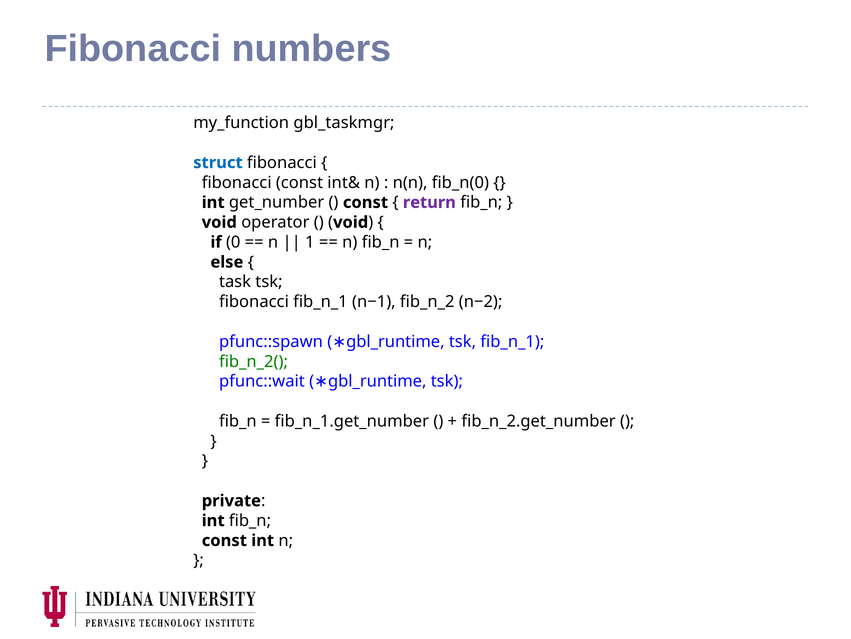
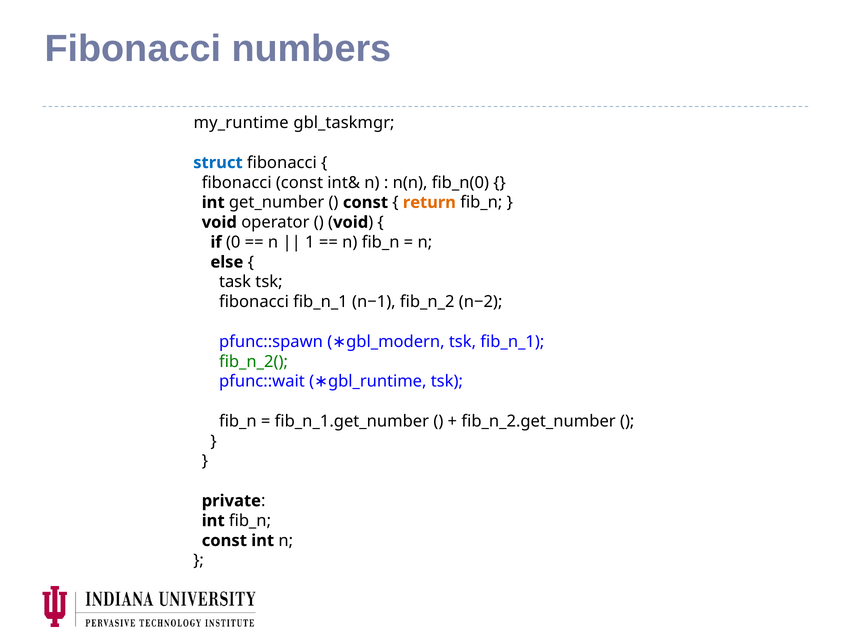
my_function: my_function -> my_runtime
return colour: purple -> orange
gbl_runtime at (395, 341): gbl_runtime -> gbl_modern
